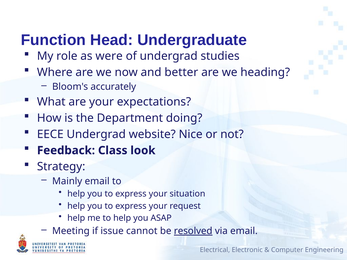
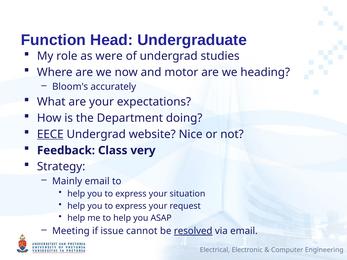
better: better -> motor
EECE underline: none -> present
look: look -> very
